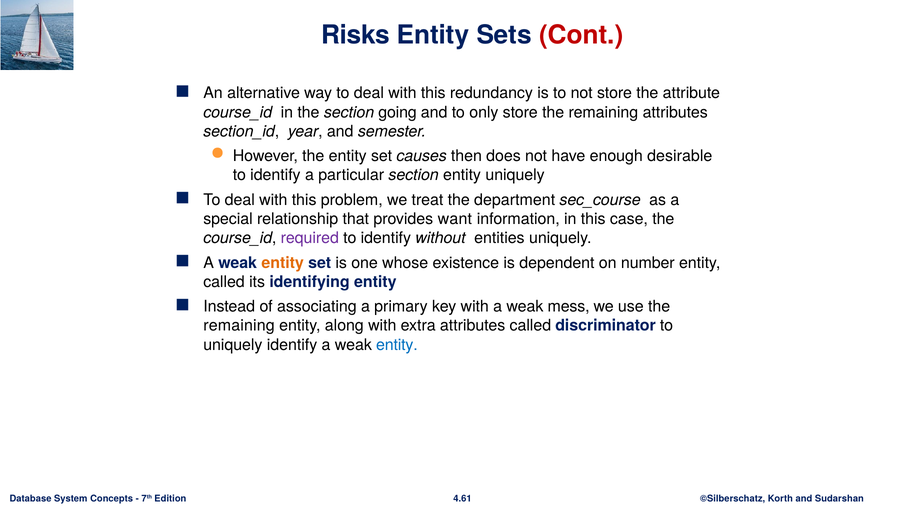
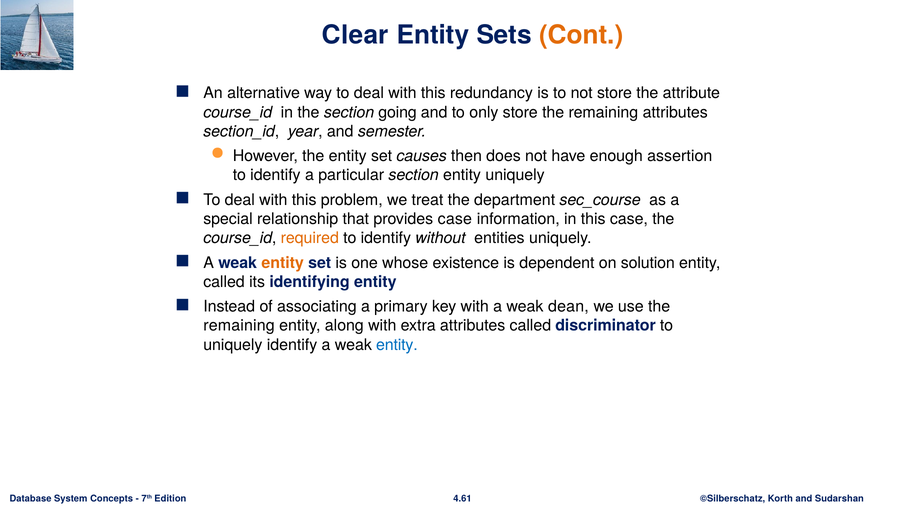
Risks: Risks -> Clear
Cont colour: red -> orange
desirable: desirable -> assertion
provides want: want -> case
required colour: purple -> orange
number: number -> solution
mess: mess -> dean
